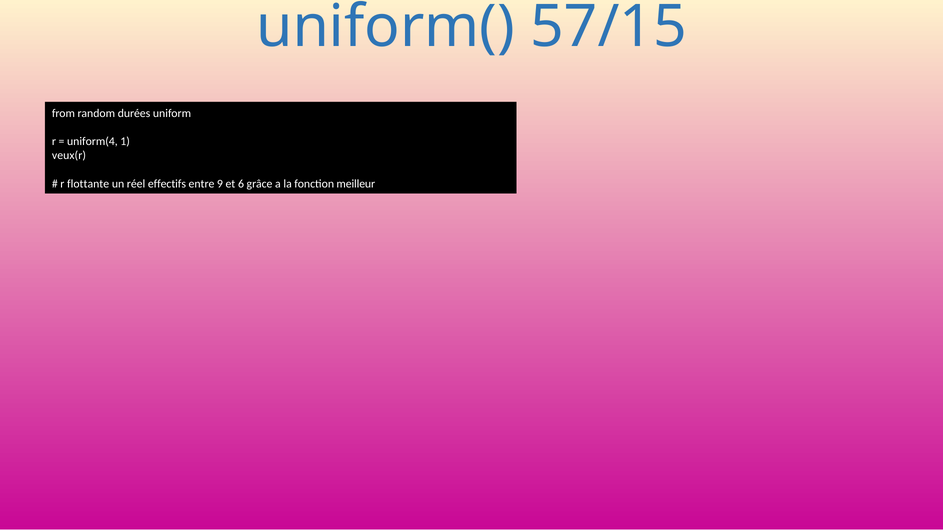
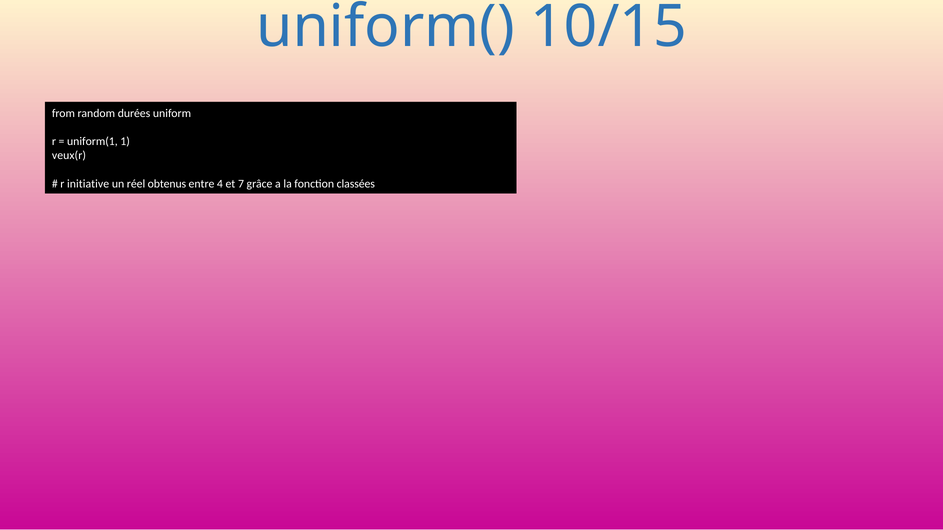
57/15: 57/15 -> 10/15
uniform(4: uniform(4 -> uniform(1
flottante: flottante -> initiative
effectifs: effectifs -> obtenus
9: 9 -> 4
6: 6 -> 7
meilleur: meilleur -> classées
